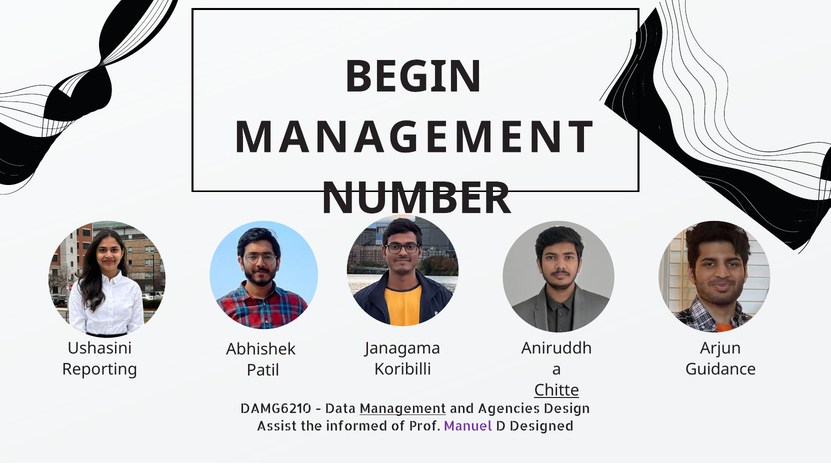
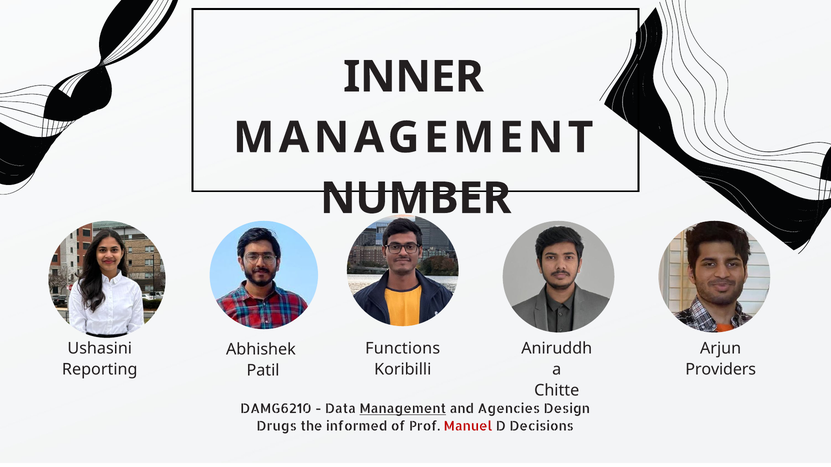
BEGIN: BEGIN -> INNER
Janagama: Janagama -> Functions
Guidance: Guidance -> Providers
Chitte underline: present -> none
Assist: Assist -> Drugs
Manuel colour: purple -> red
Designed: Designed -> Decisions
